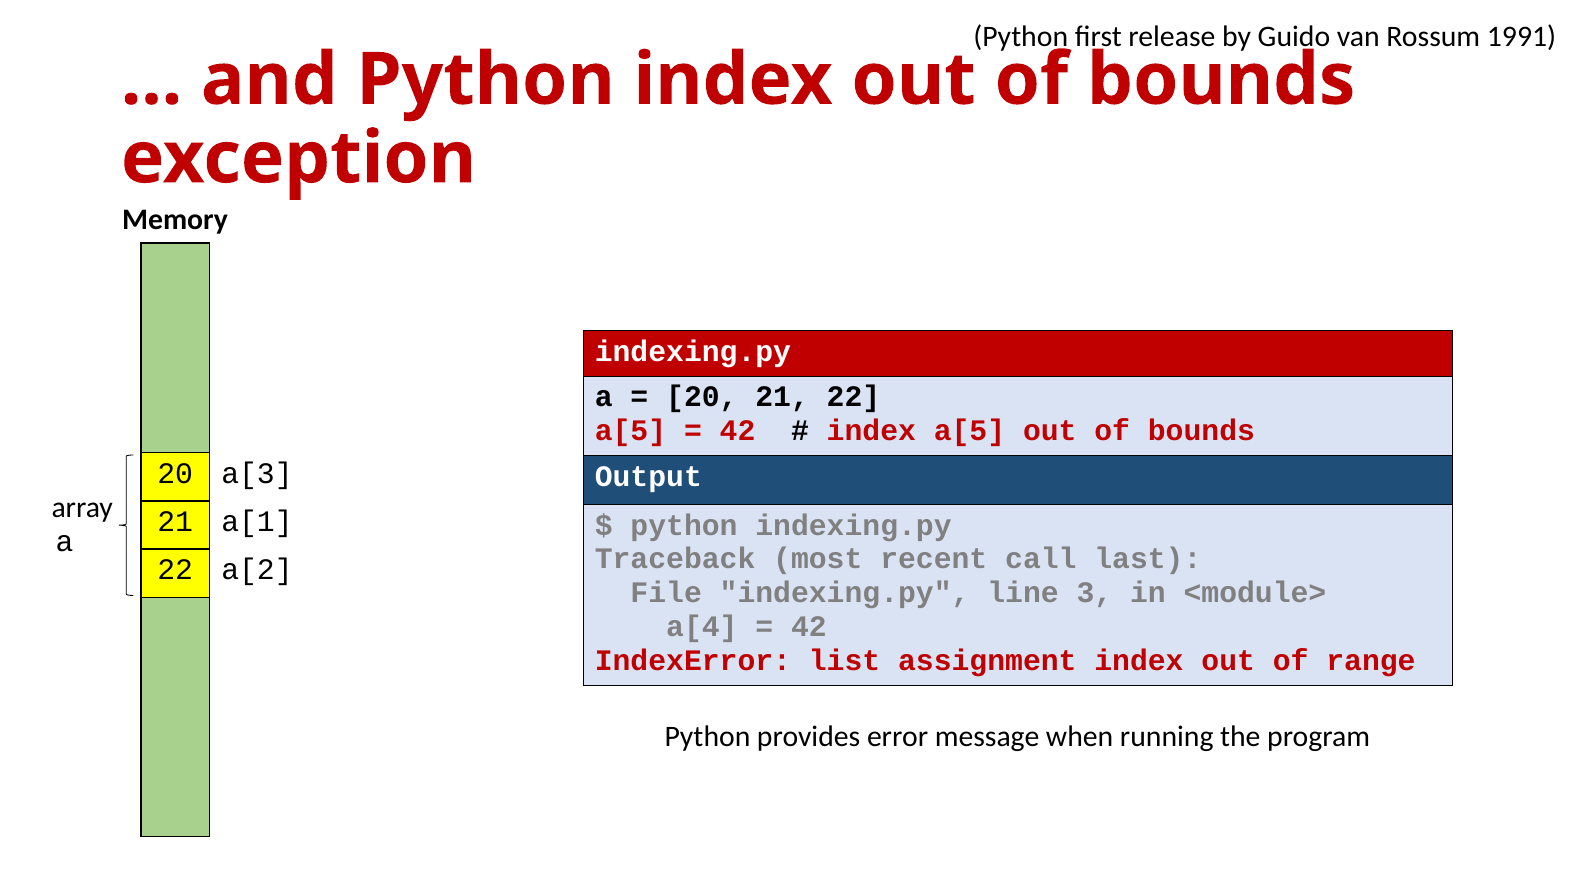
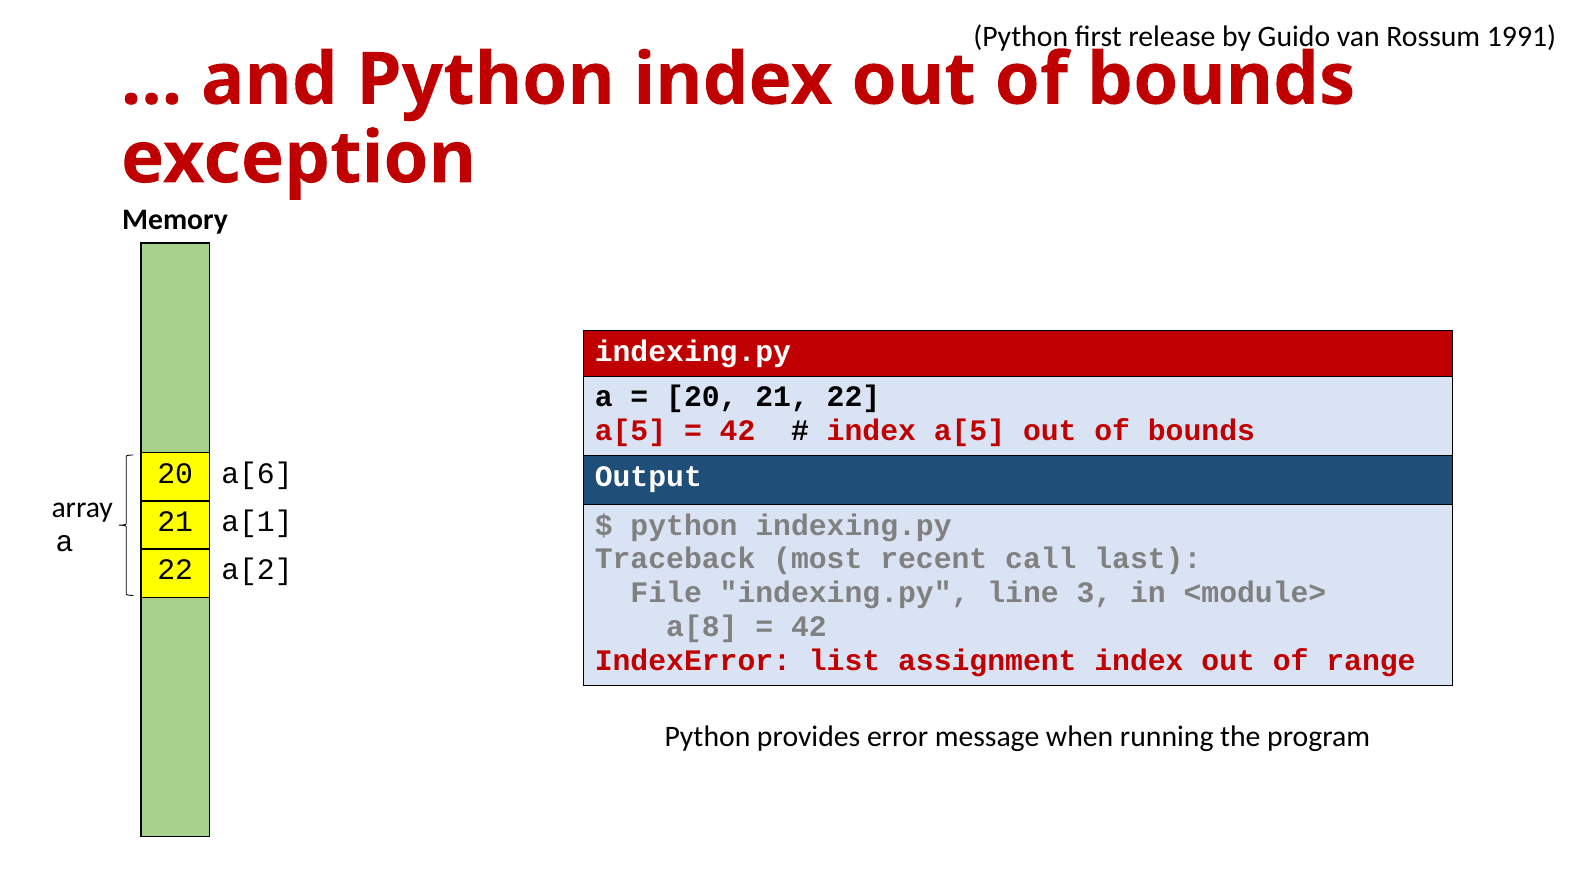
a[3: a[3 -> a[6
a[4: a[4 -> a[8
